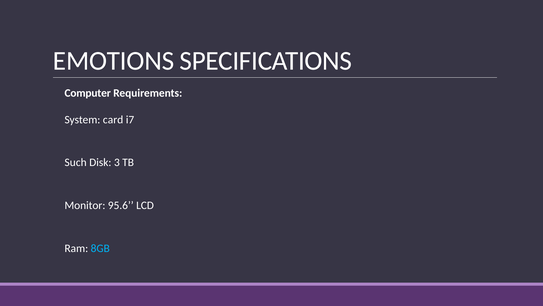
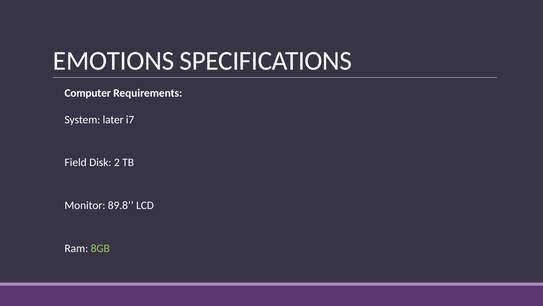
card: card -> later
Such: Such -> Field
3: 3 -> 2
95.6: 95.6 -> 89.8
8GB colour: light blue -> light green
